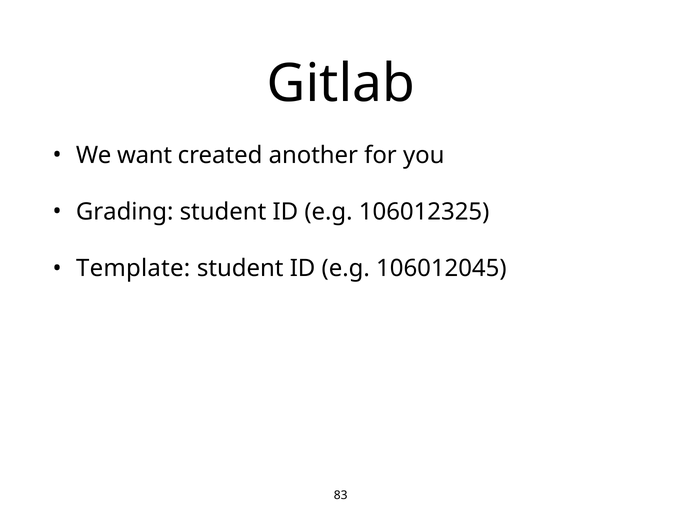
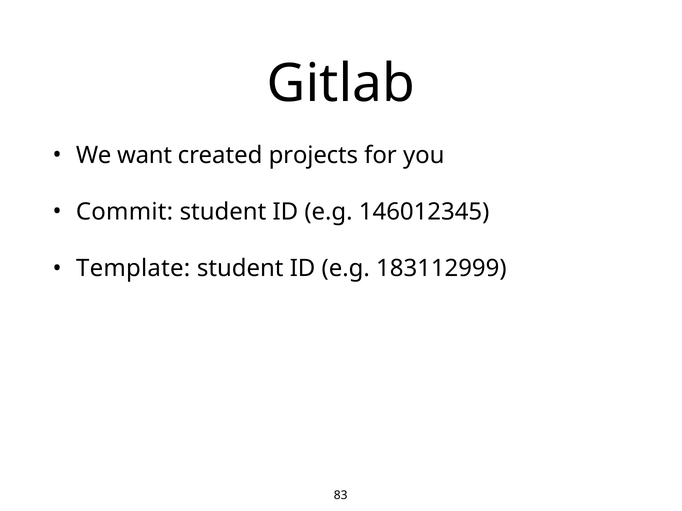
another: another -> projects
Grading: Grading -> Commit
106012325: 106012325 -> 146012345
106012045: 106012045 -> 183112999
